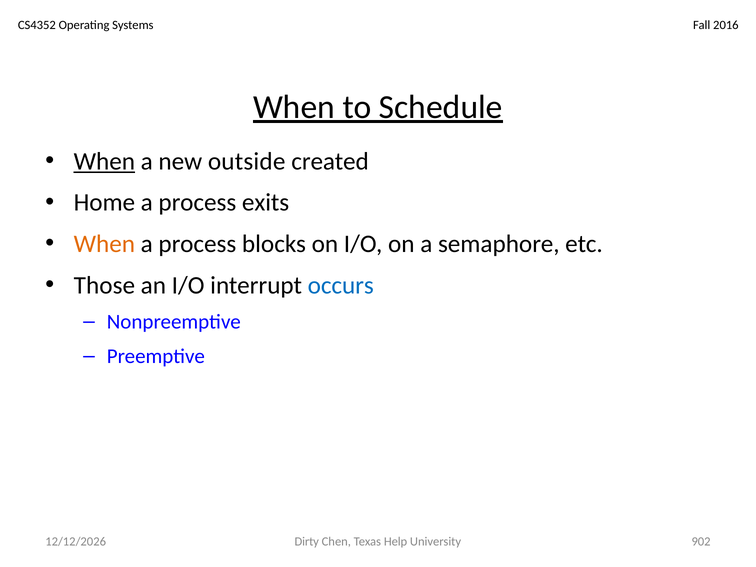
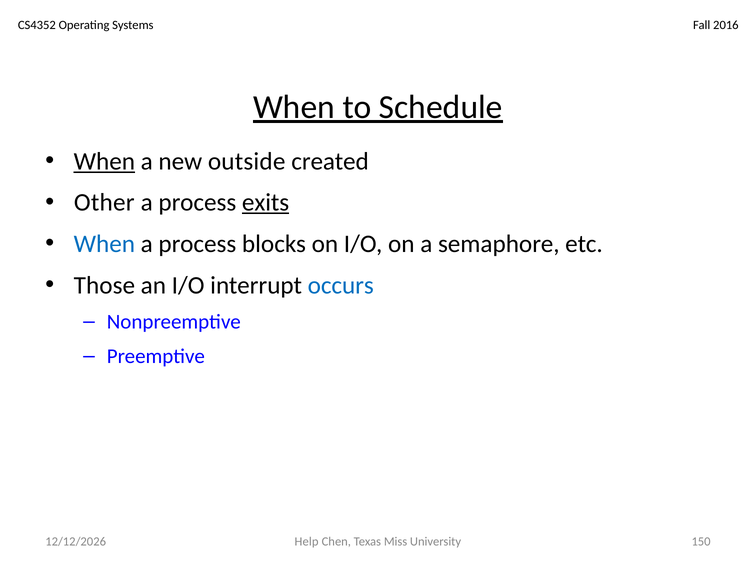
Home: Home -> Other
exits underline: none -> present
When at (104, 244) colour: orange -> blue
Dirty: Dirty -> Help
Help: Help -> Miss
902: 902 -> 150
